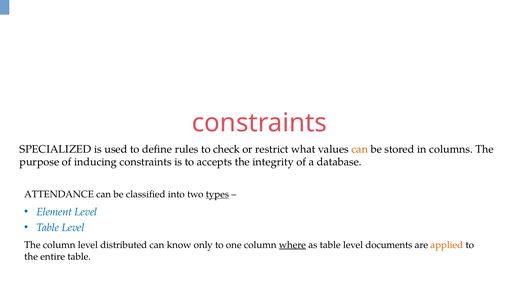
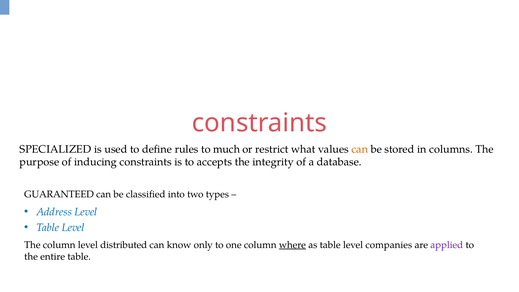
check: check -> much
ATTENDANCE: ATTENDANCE -> GUARANTEED
types underline: present -> none
Element: Element -> Address
documents: documents -> companies
applied colour: orange -> purple
